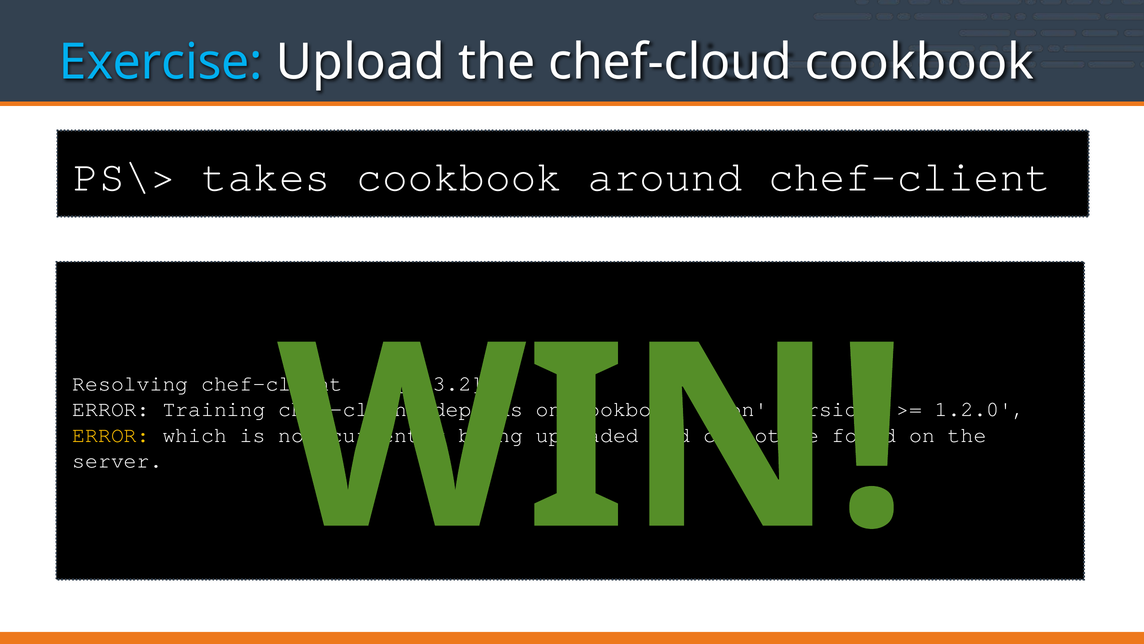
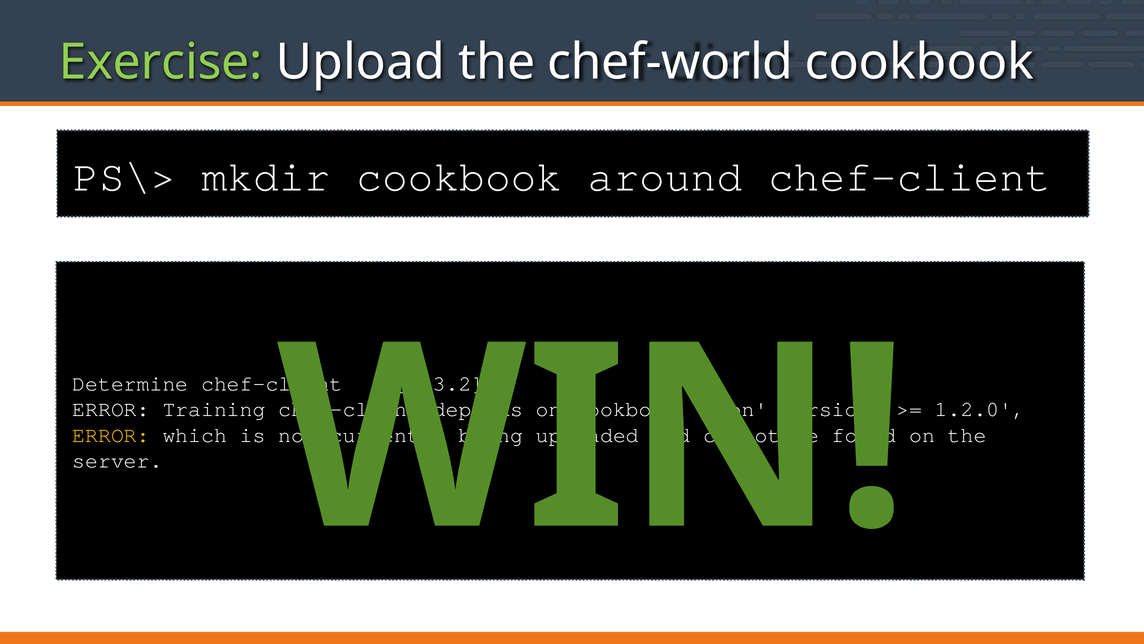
Exercise colour: light blue -> light green
chef-cloud: chef-cloud -> chef-world
takes: takes -> mkdir
Resolving: Resolving -> Determine
